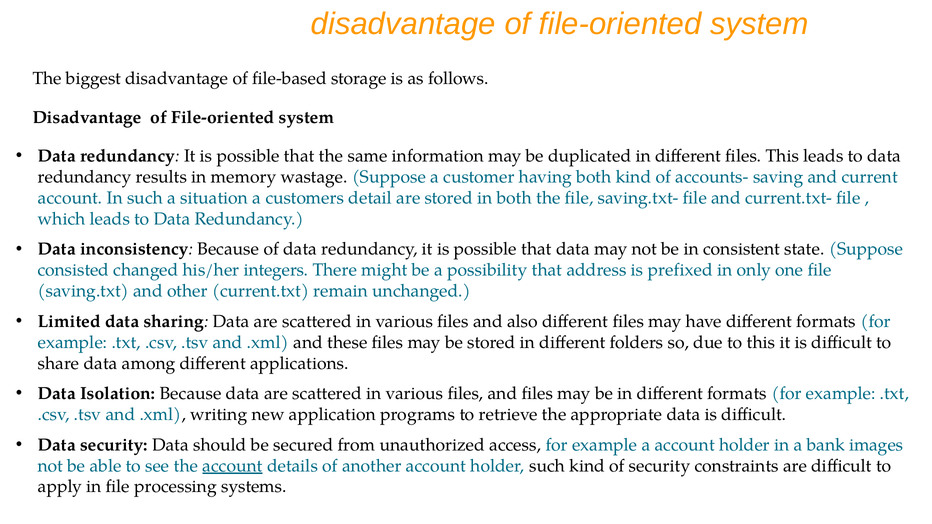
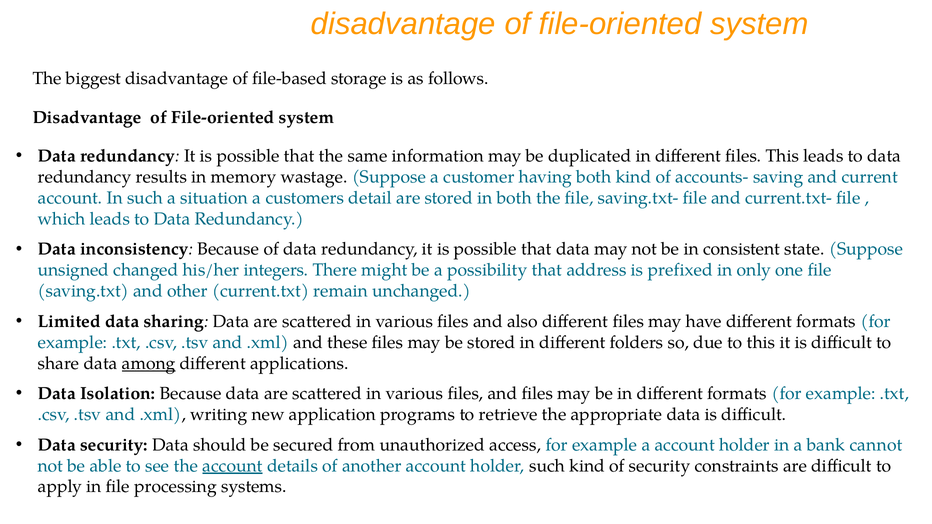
consisted: consisted -> unsigned
among underline: none -> present
images: images -> cannot
